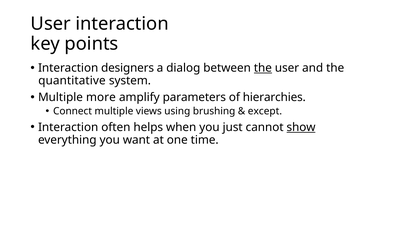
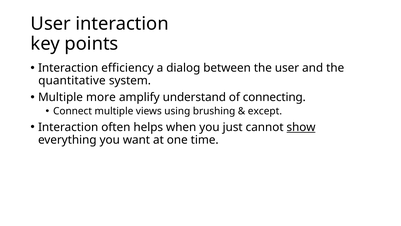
designers: designers -> efficiency
the at (263, 68) underline: present -> none
parameters: parameters -> understand
hierarchies: hierarchies -> connecting
